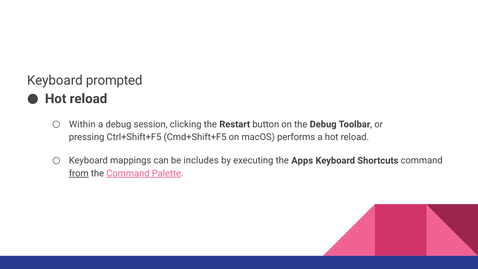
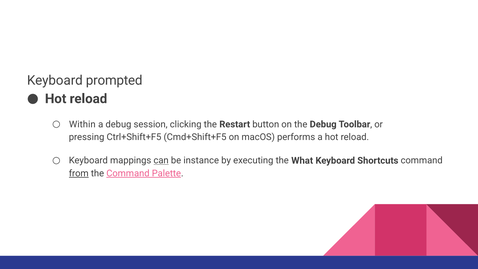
can underline: none -> present
includes: includes -> instance
Apps: Apps -> What
